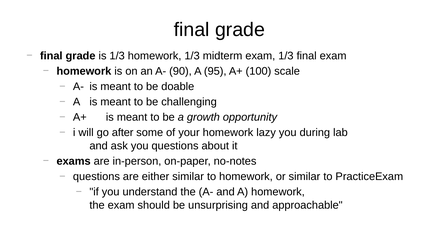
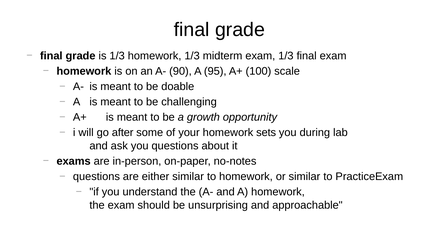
lazy: lazy -> sets
